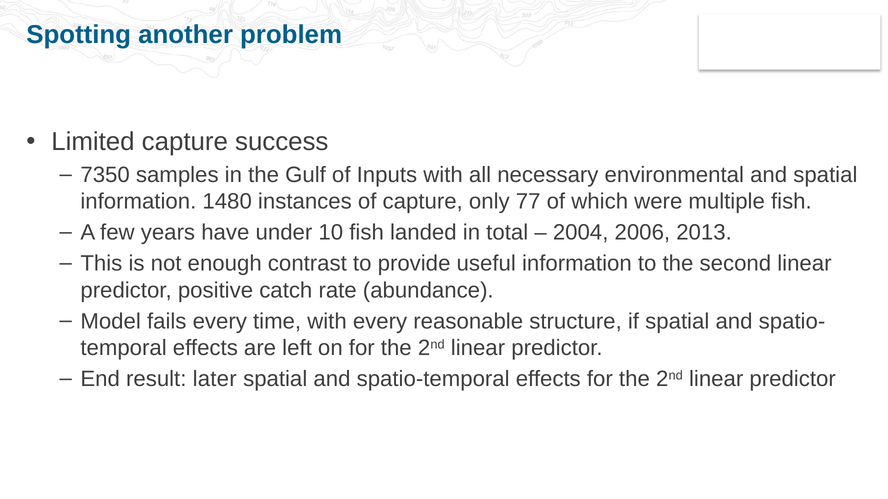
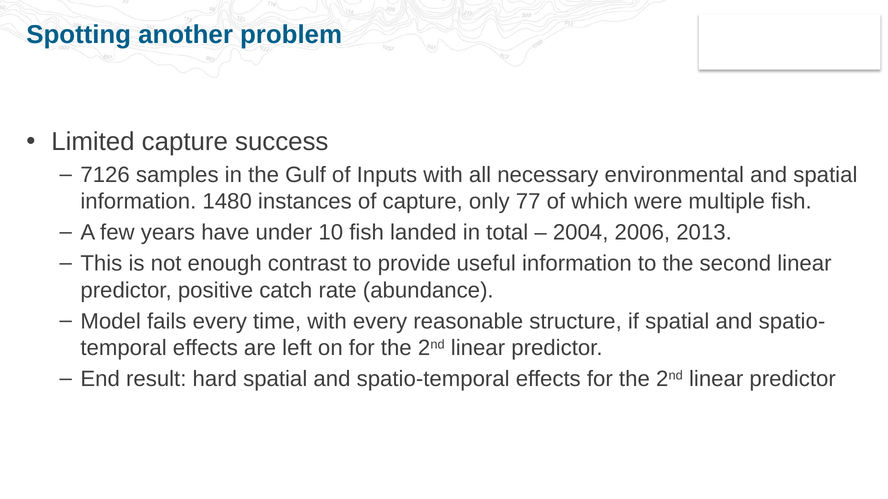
7350: 7350 -> 7126
later: later -> hard
